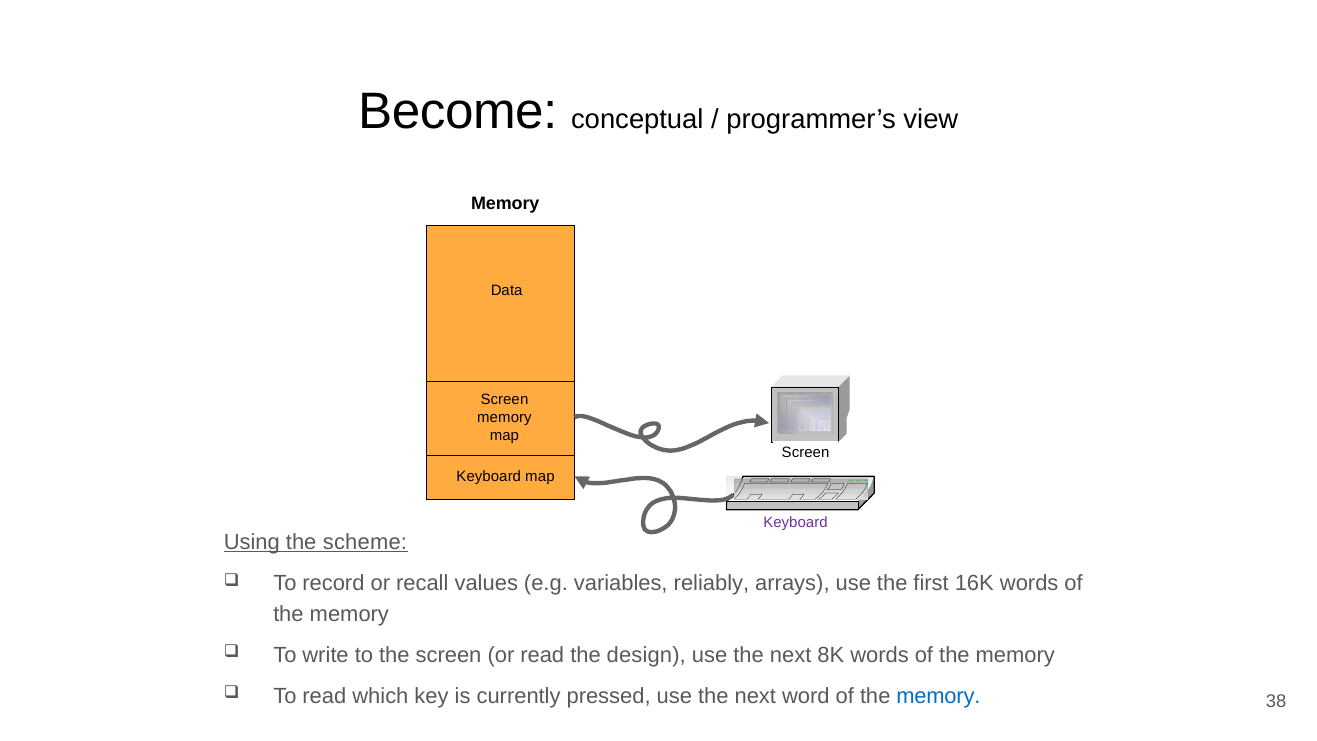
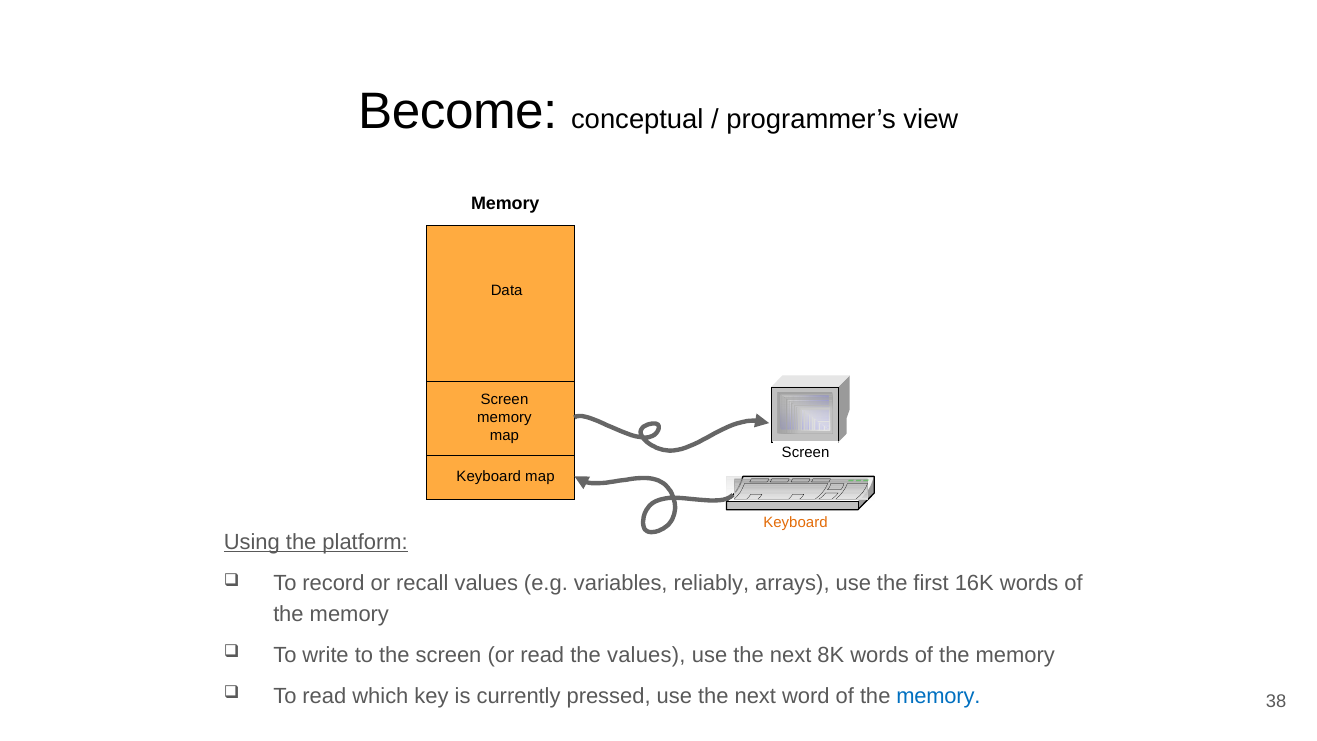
Keyboard at (795, 523) colour: purple -> orange
scheme: scheme -> platform
the design: design -> values
